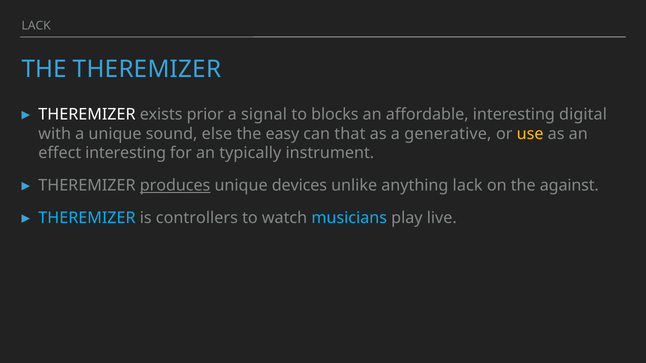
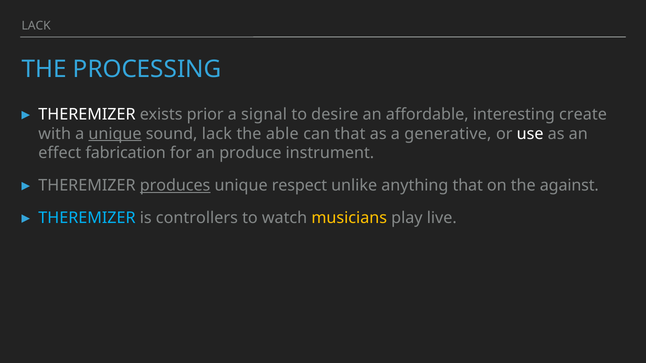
THE THEREMIZER: THEREMIZER -> PROCESSING
blocks: blocks -> desire
digital: digital -> create
unique at (115, 134) underline: none -> present
sound else: else -> lack
easy: easy -> able
use colour: yellow -> white
effect interesting: interesting -> fabrication
typically: typically -> produce
devices: devices -> respect
anything lack: lack -> that
musicians colour: light blue -> yellow
